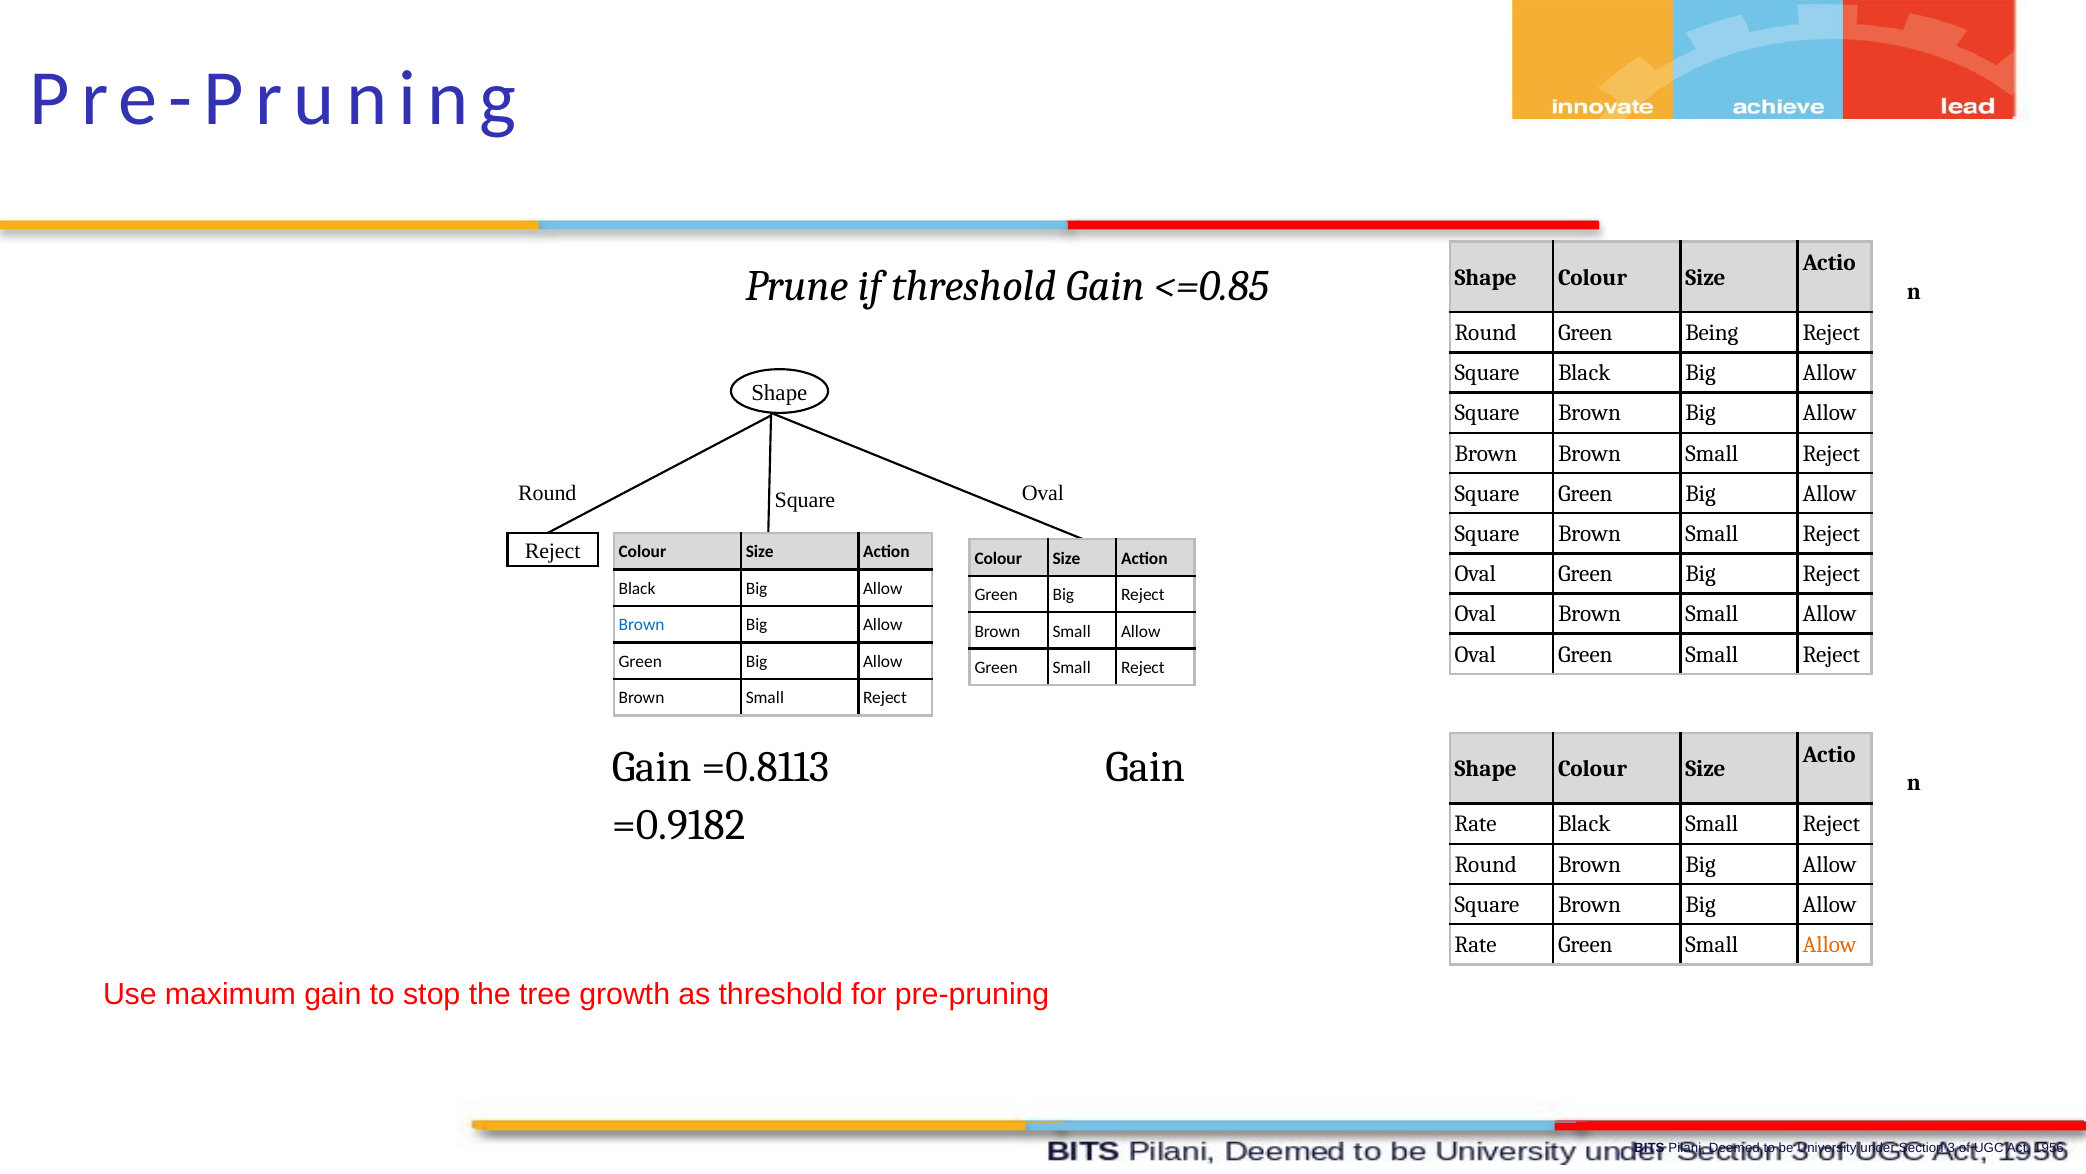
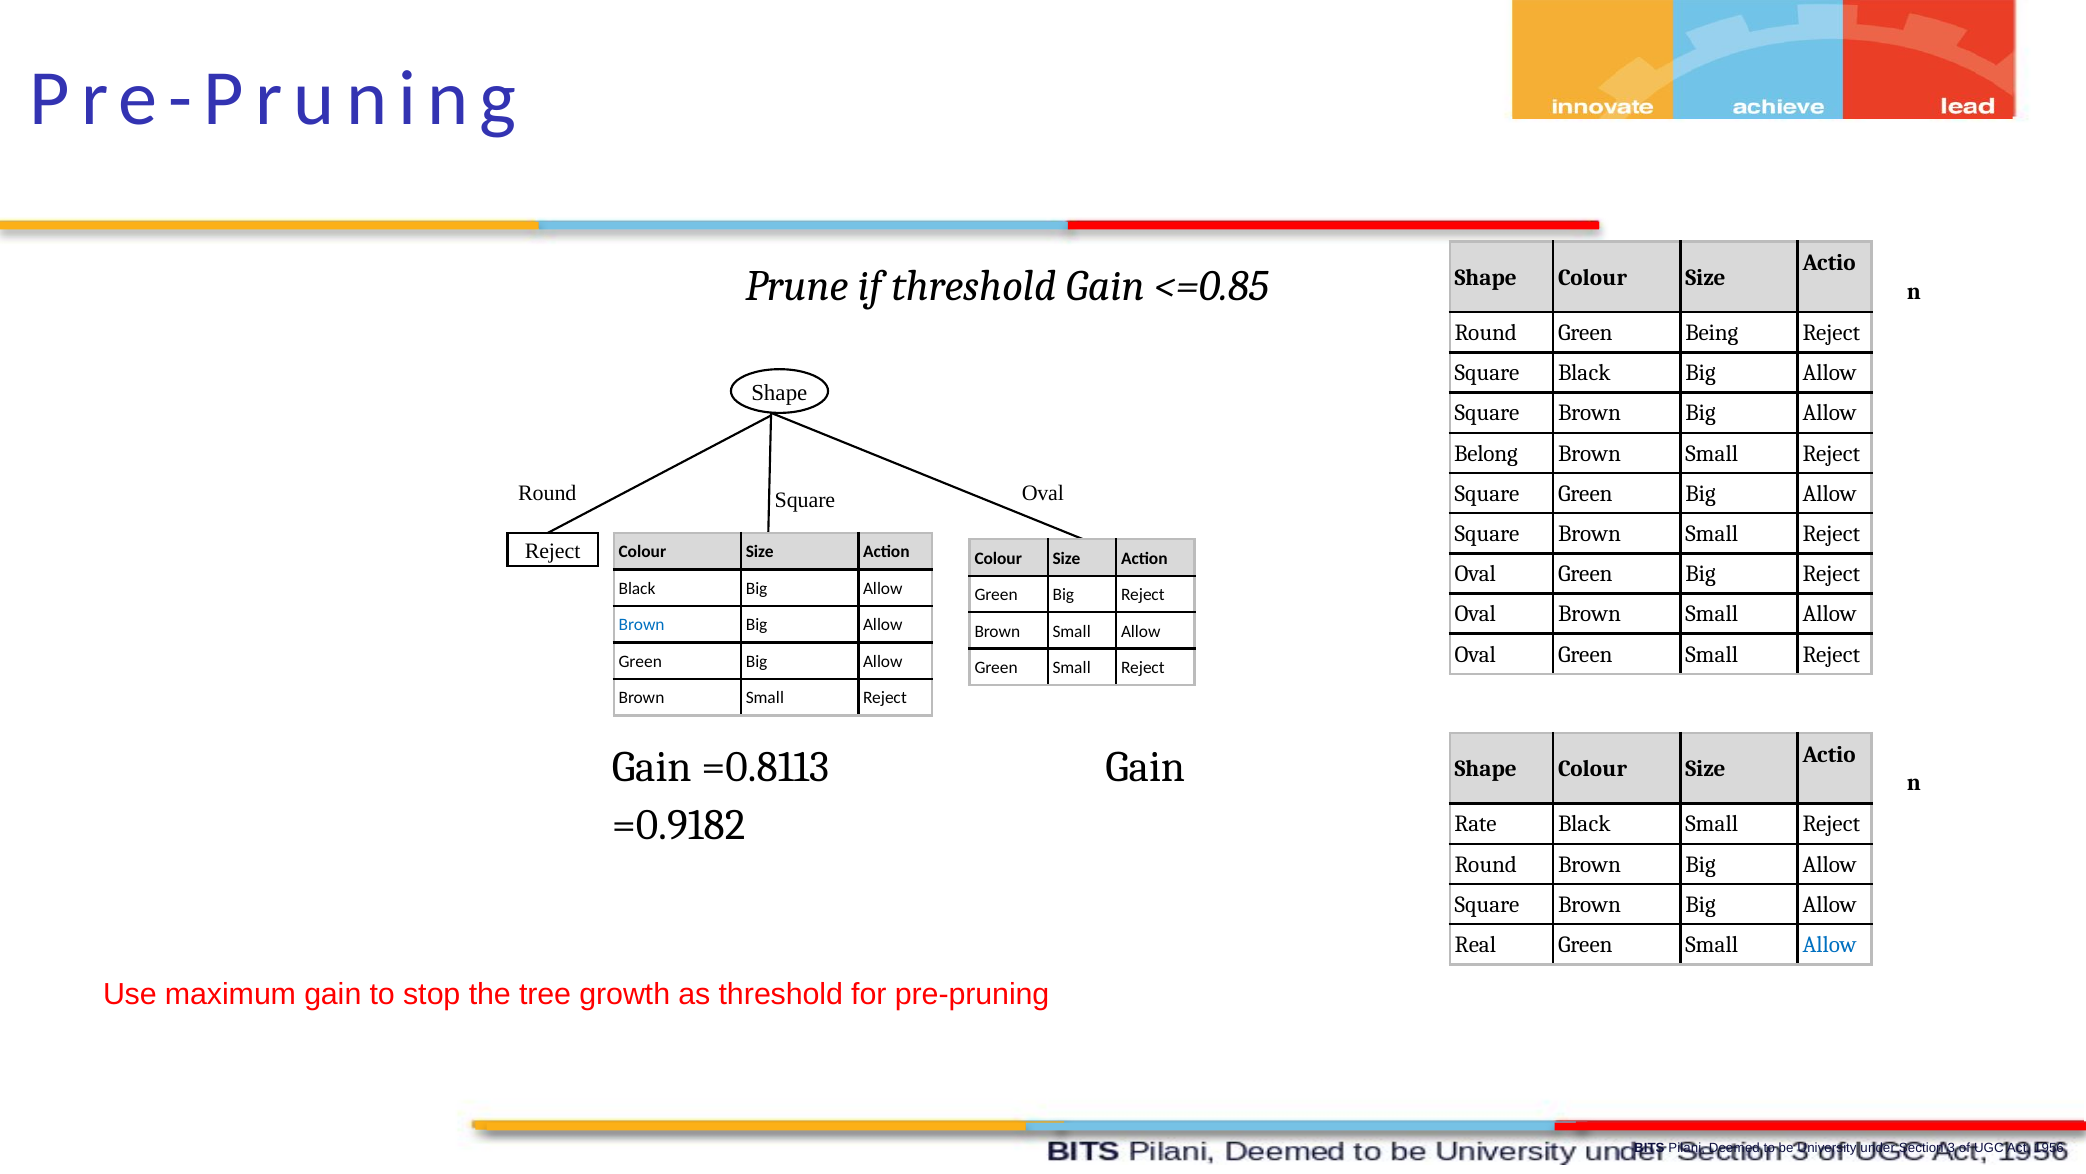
Brown at (1486, 453): Brown -> Belong
Rate at (1475, 944): Rate -> Real
Allow at (1830, 944) colour: orange -> blue
